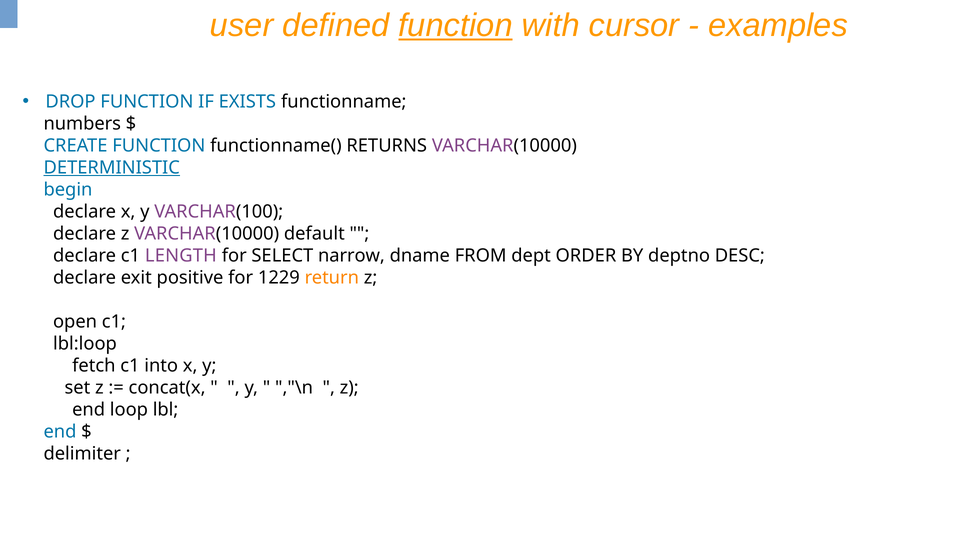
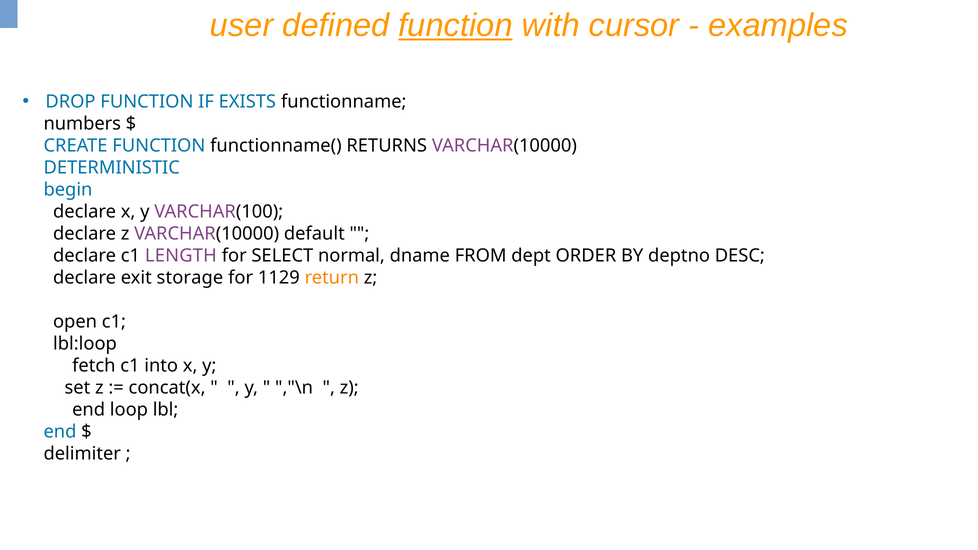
DETERMINISTIC underline: present -> none
narrow: narrow -> normal
positive: positive -> storage
1229: 1229 -> 1129
